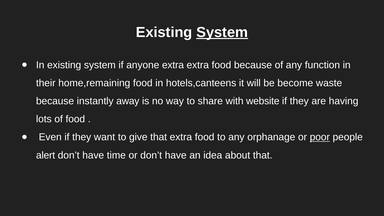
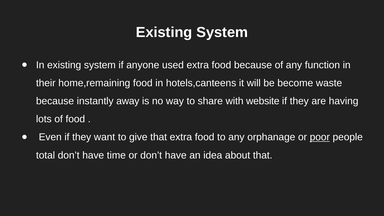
System at (222, 32) underline: present -> none
anyone extra: extra -> used
alert: alert -> total
